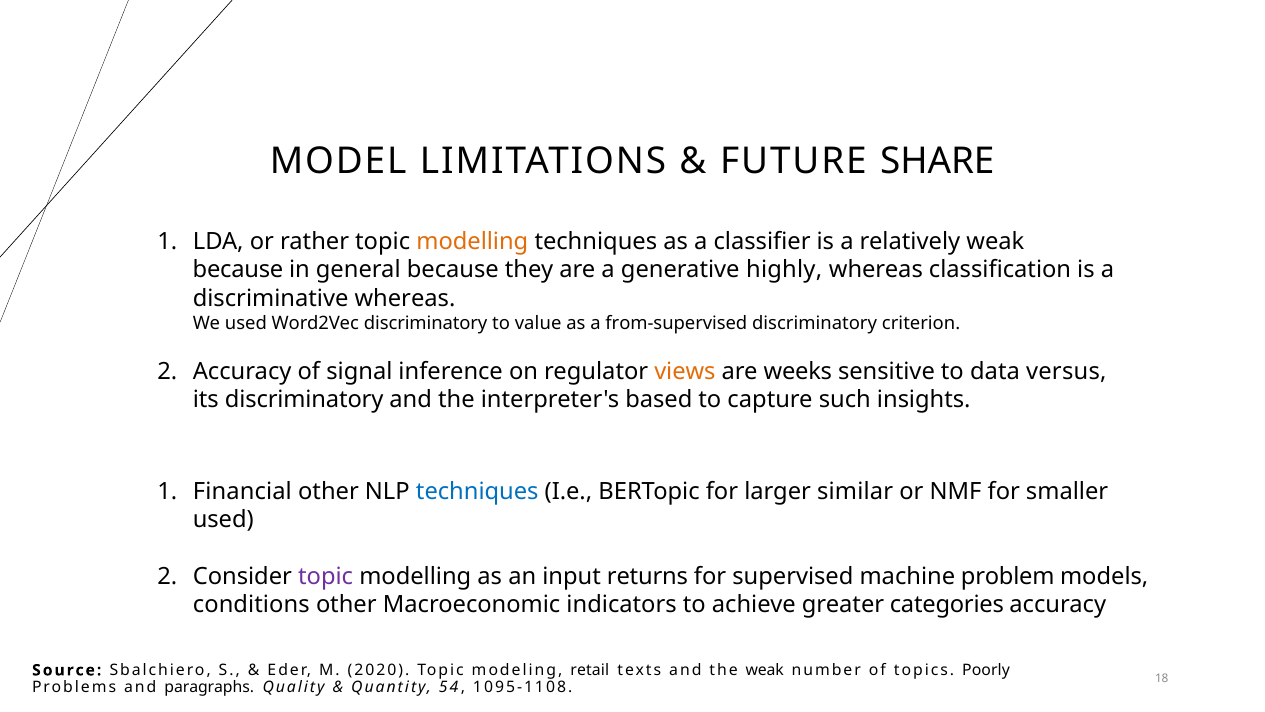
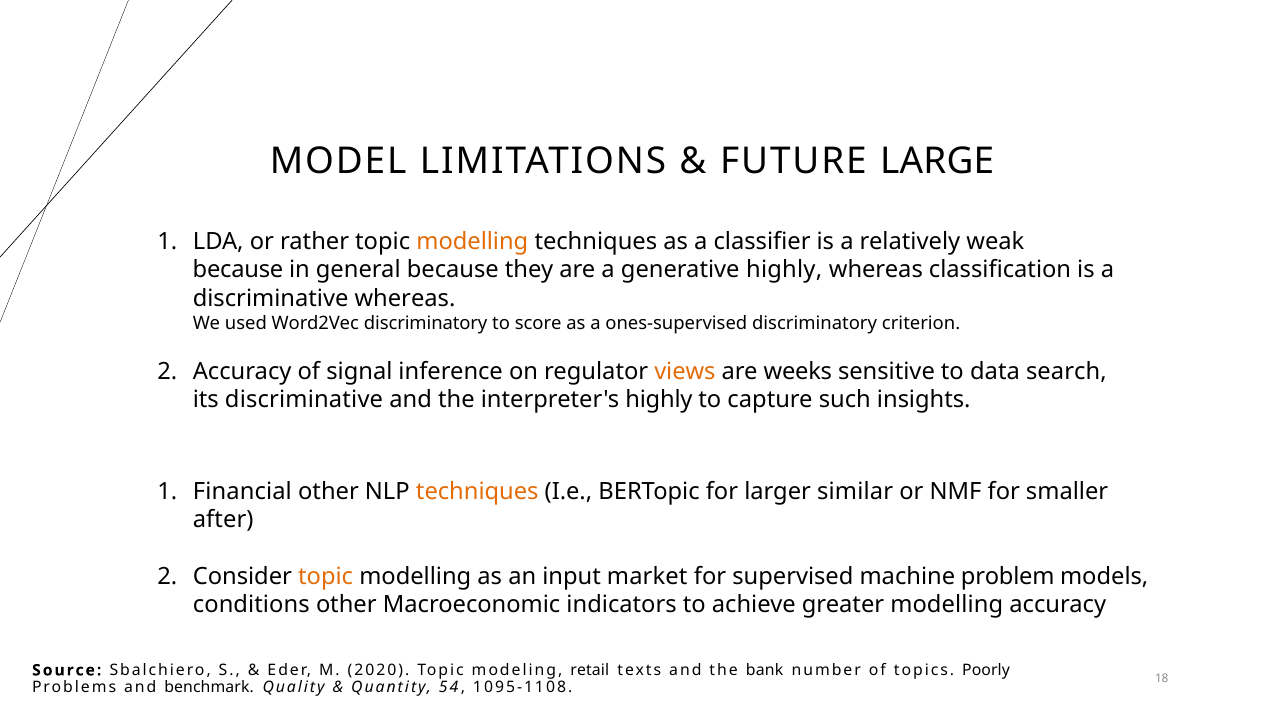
SHARE: SHARE -> LARGE
value: value -> score
from-supervised: from-supervised -> ones-supervised
versus: versus -> search
its discriminatory: discriminatory -> discriminative
interpreter's based: based -> highly
techniques at (477, 491) colour: blue -> orange
used at (223, 519): used -> after
topic at (326, 576) colour: purple -> orange
returns: returns -> market
greater categories: categories -> modelling
the weak: weak -> bank
paragraphs: paragraphs -> benchmark
